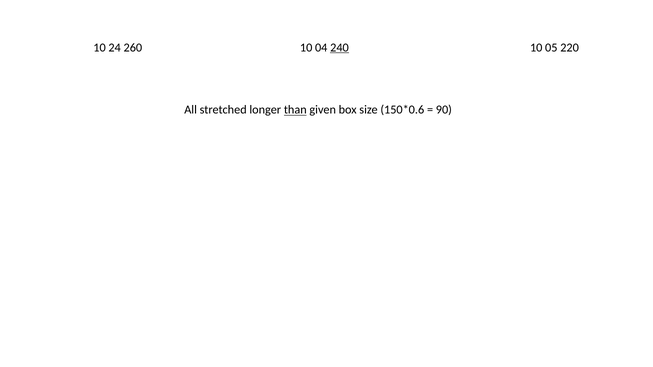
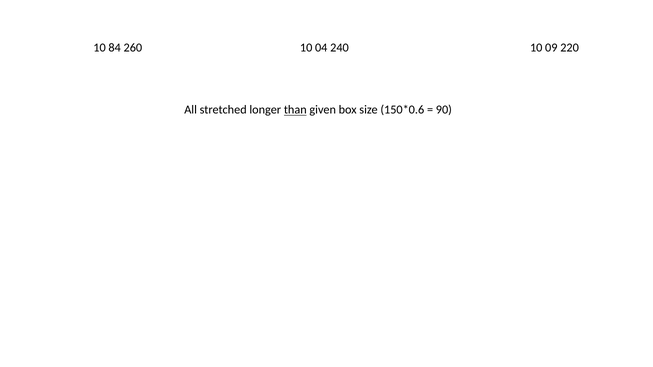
24: 24 -> 84
240 underline: present -> none
05: 05 -> 09
